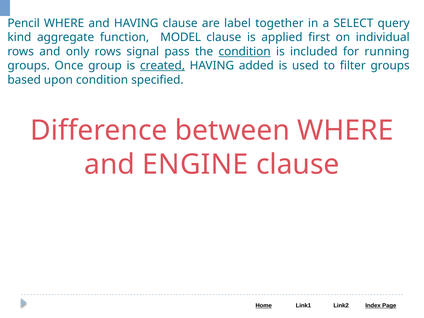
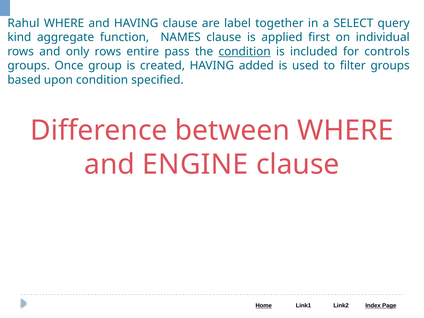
Pencil: Pencil -> Rahul
MODEL: MODEL -> NAMES
signal: signal -> entire
running: running -> controls
created underline: present -> none
